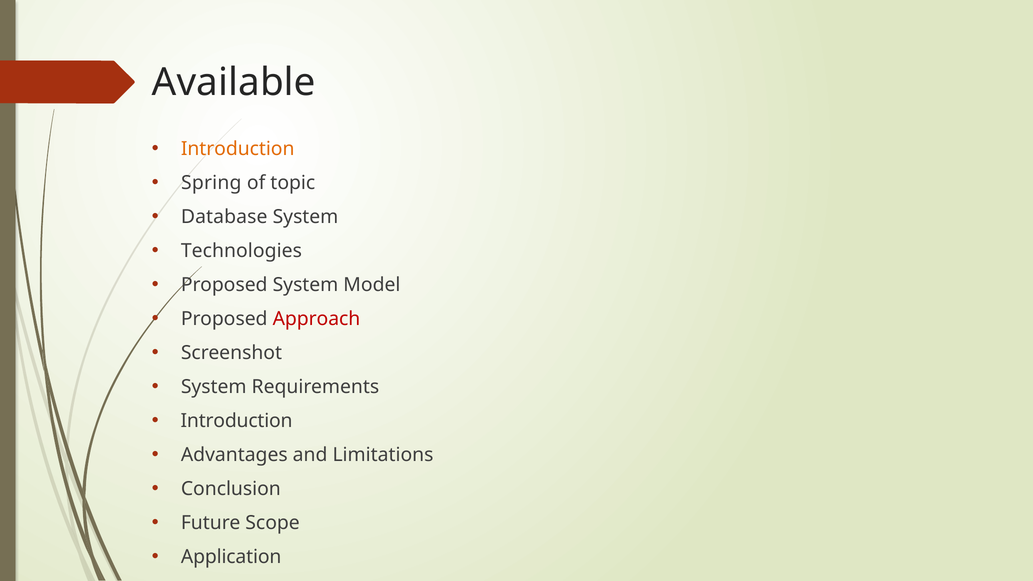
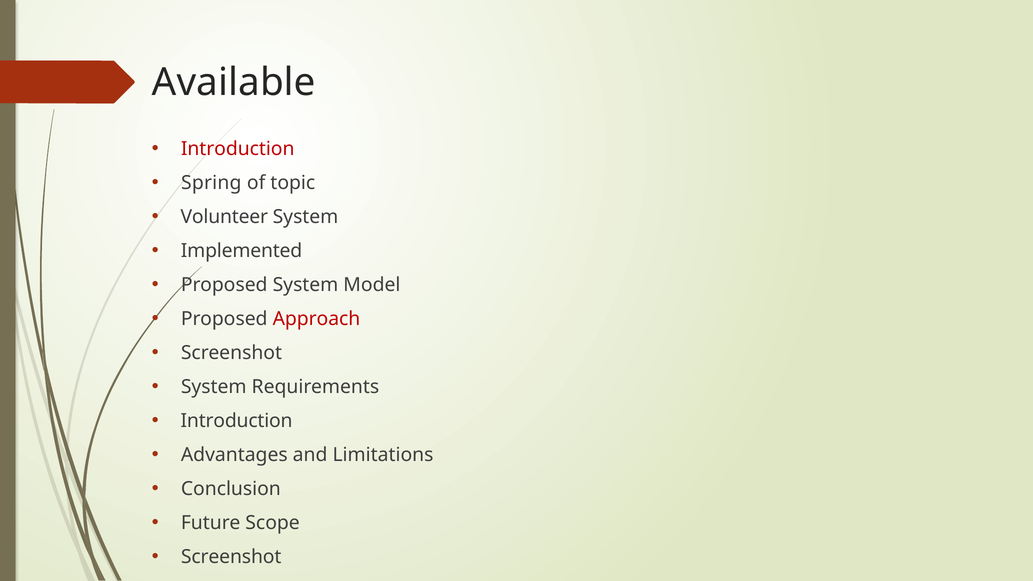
Introduction at (238, 149) colour: orange -> red
Database: Database -> Volunteer
Technologies: Technologies -> Implemented
Application at (231, 557): Application -> Screenshot
